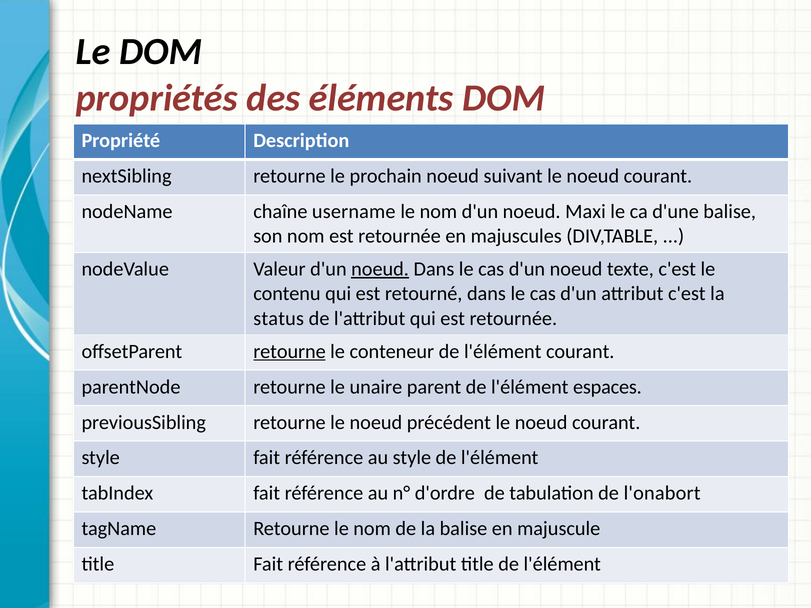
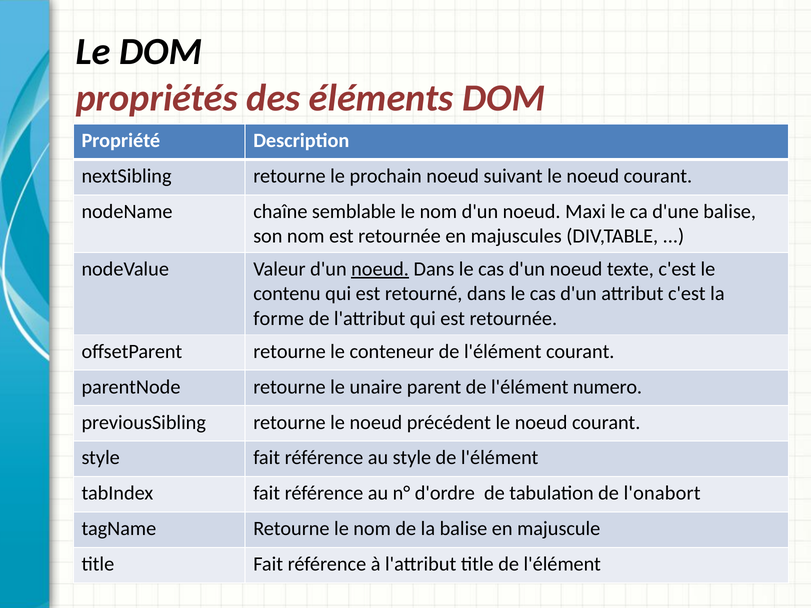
username: username -> semblable
status: status -> forme
retourne at (289, 352) underline: present -> none
espaces: espaces -> numero
